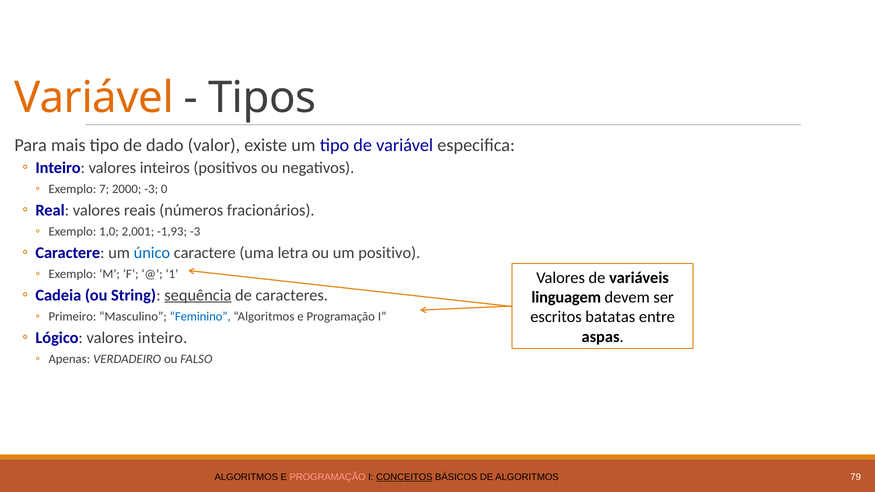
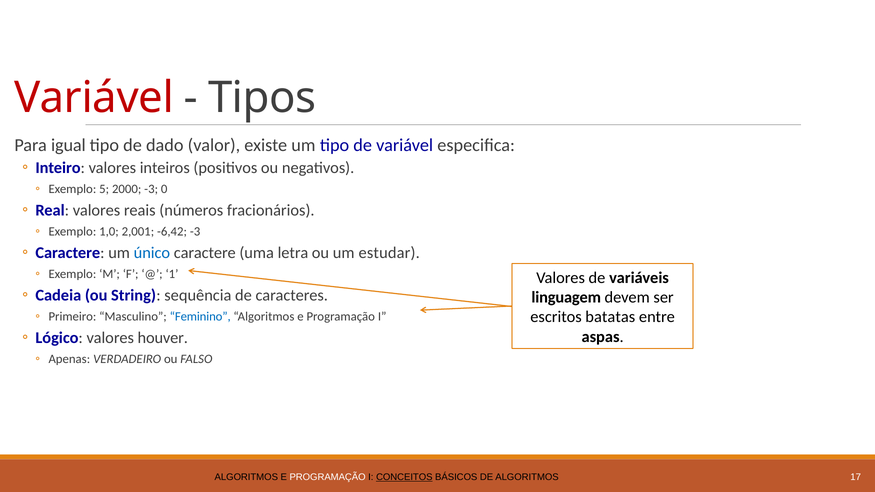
Variável at (94, 98) colour: orange -> red
mais: mais -> igual
7: 7 -> 5
-1,93: -1,93 -> -6,42
positivo: positivo -> estudar
sequência underline: present -> none
valores inteiro: inteiro -> houver
PROGRAMAÇÃO at (328, 477) colour: pink -> white
79: 79 -> 17
